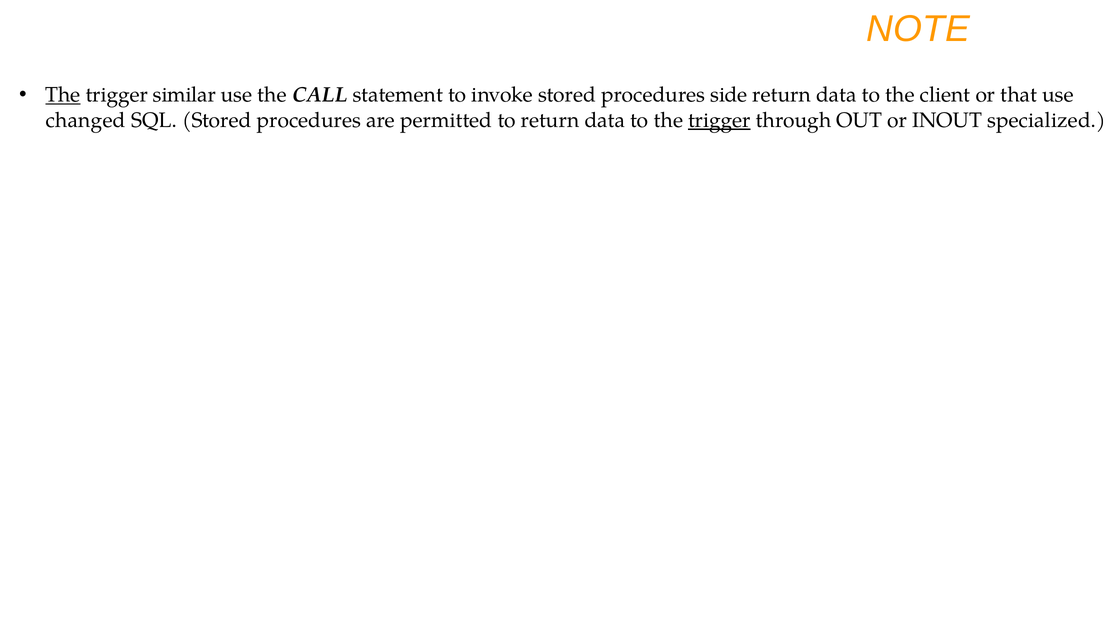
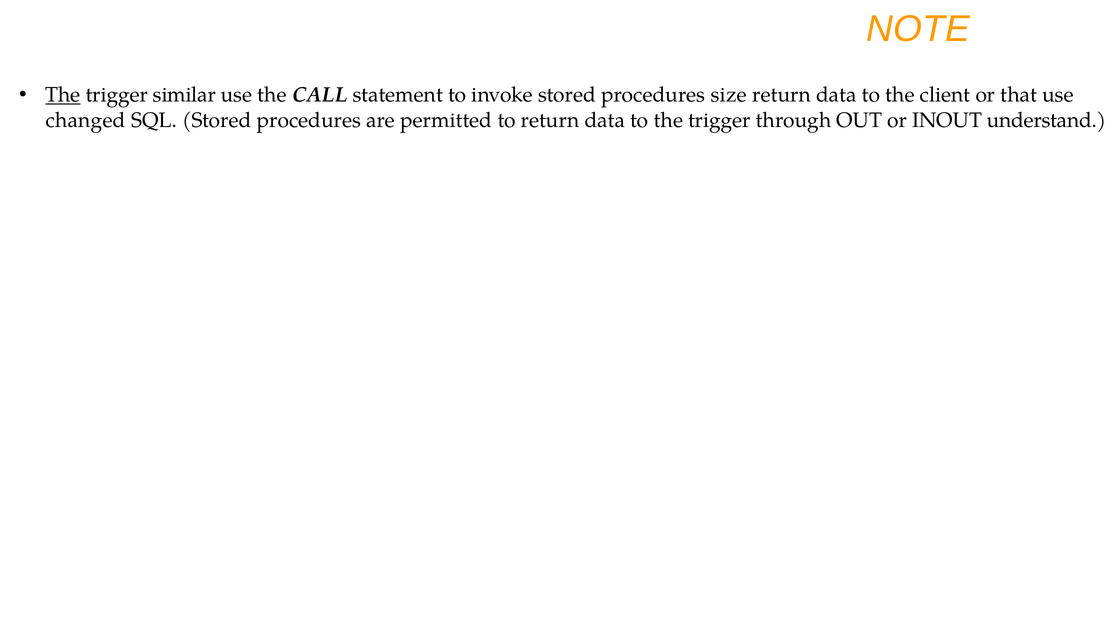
side: side -> size
trigger at (719, 120) underline: present -> none
specialized: specialized -> understand
